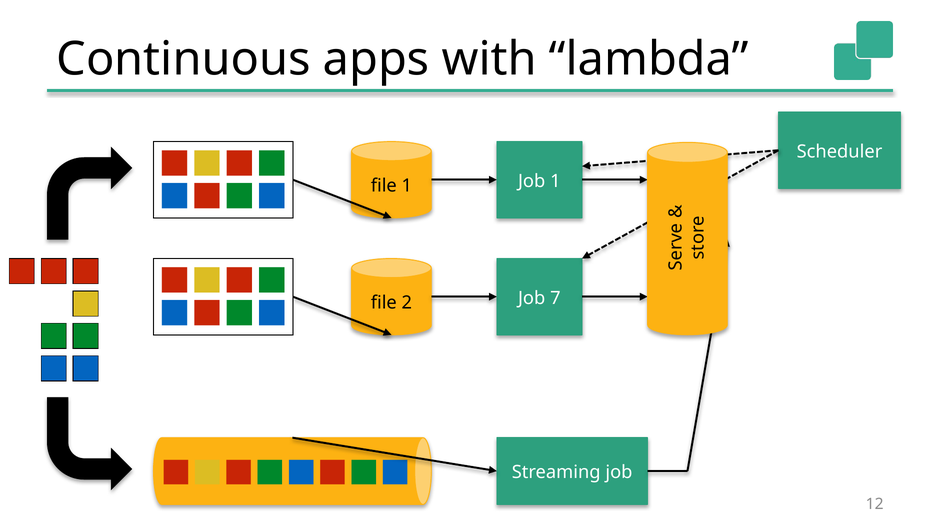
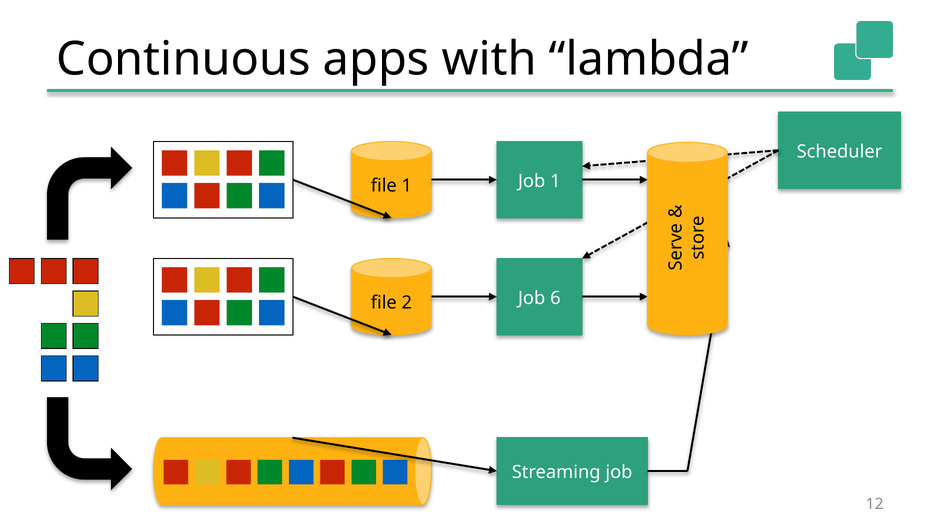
7: 7 -> 6
